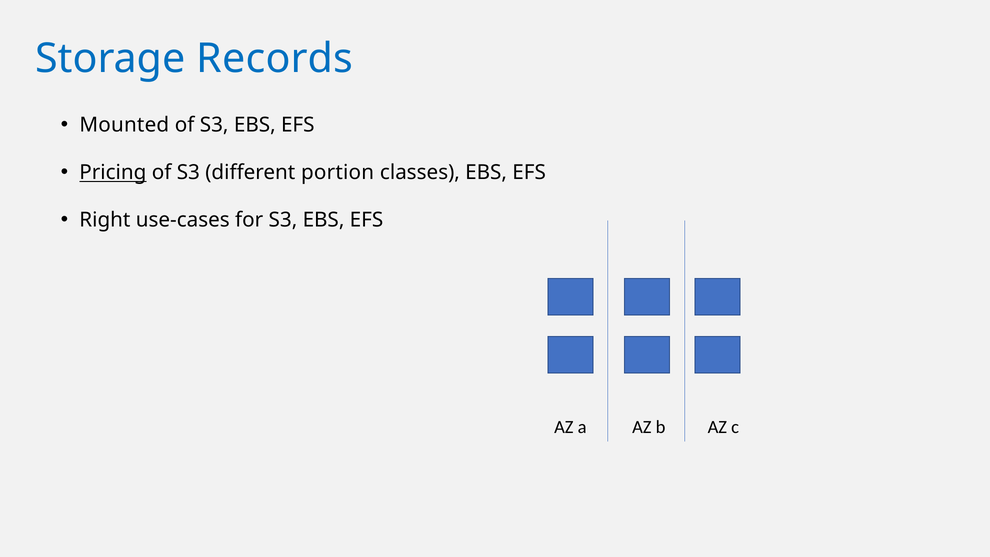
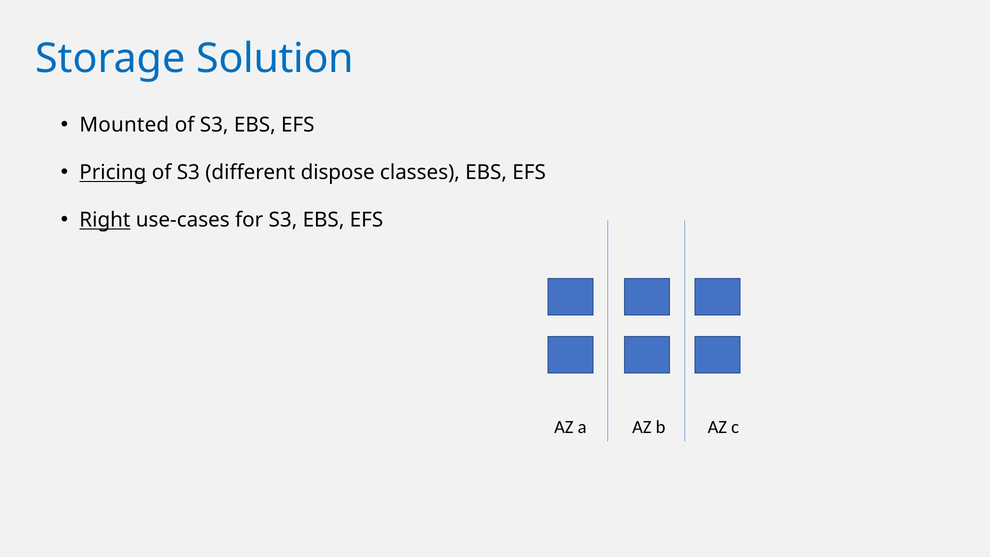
Records: Records -> Solution
portion: portion -> dispose
Right underline: none -> present
